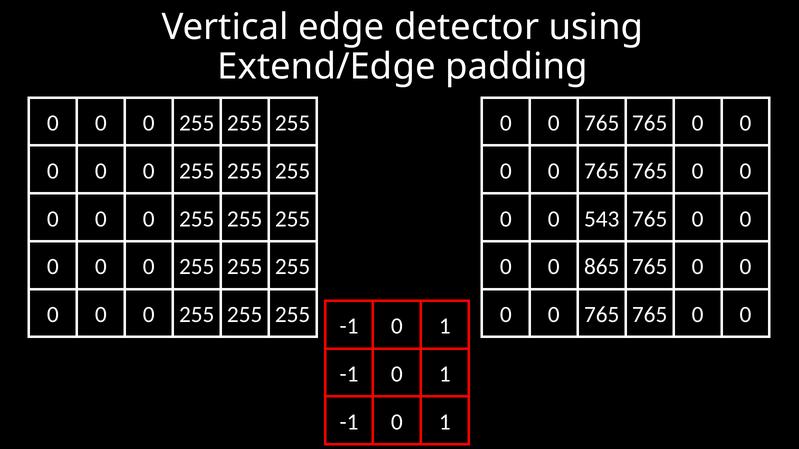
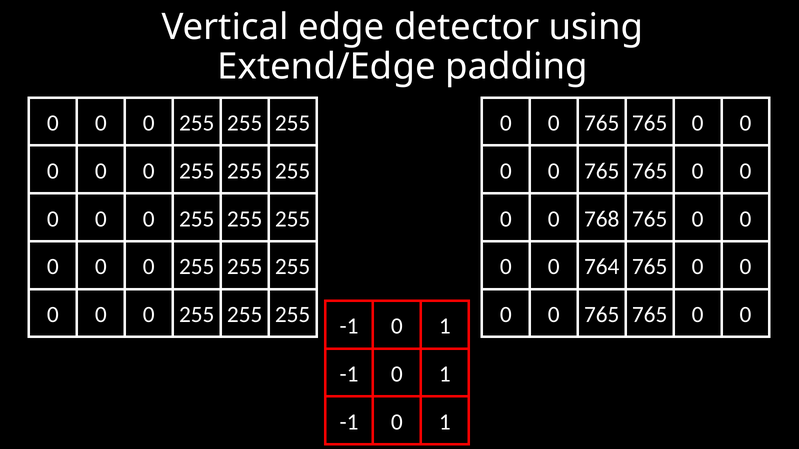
543: 543 -> 768
865: 865 -> 764
